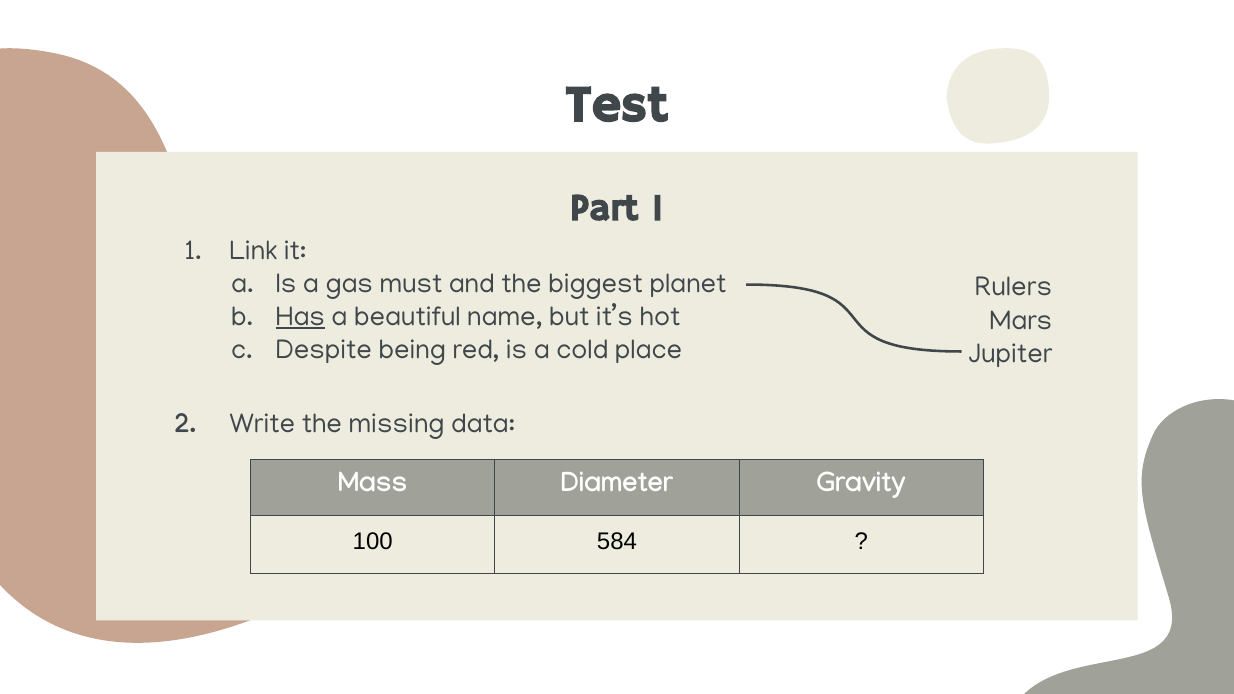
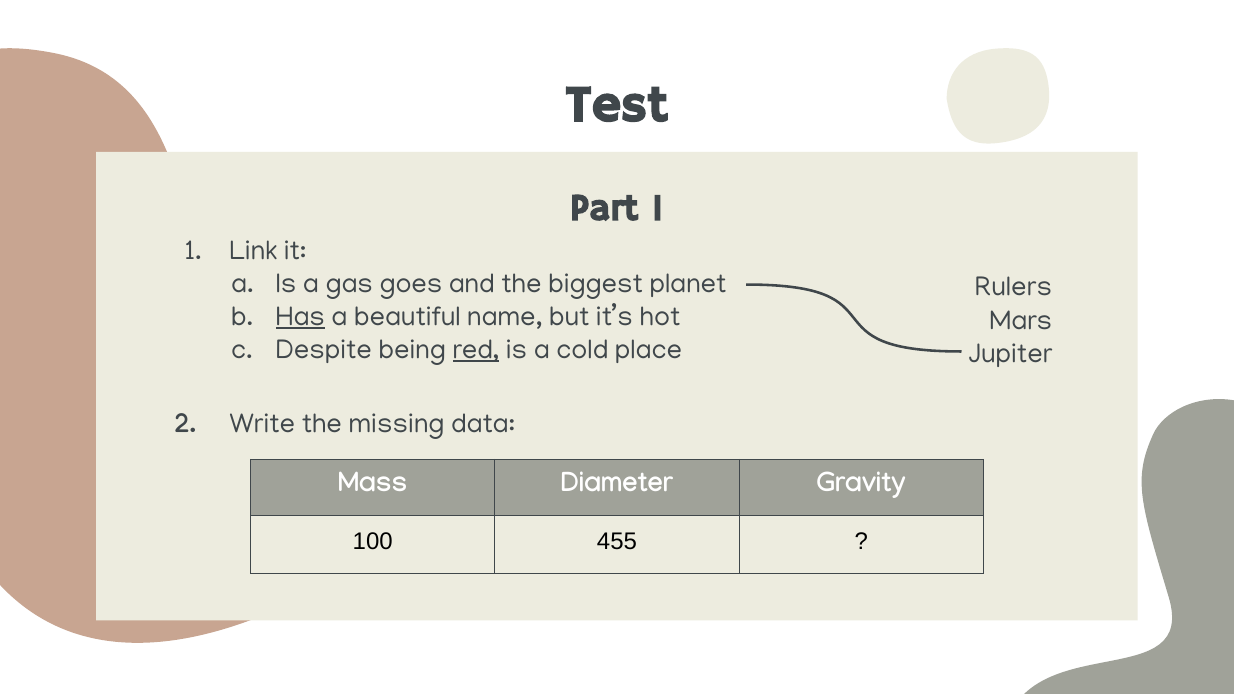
must: must -> goes
red underline: none -> present
584: 584 -> 455
